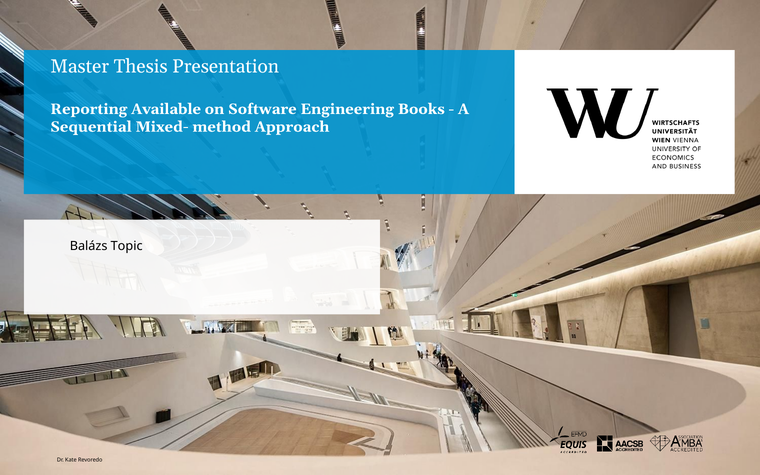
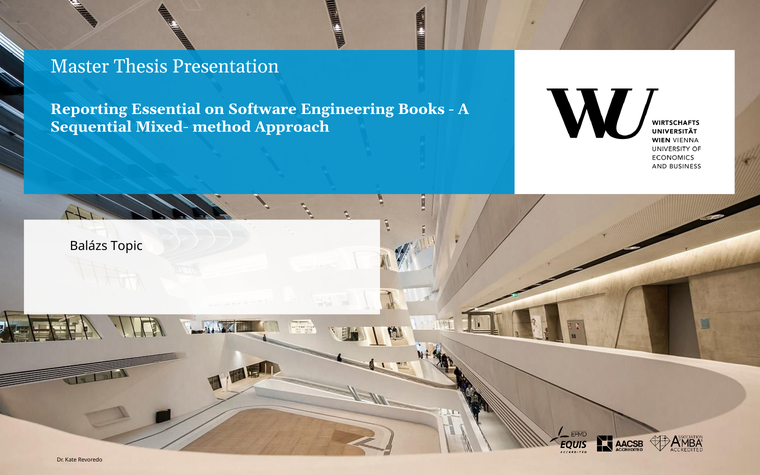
Available: Available -> Essential
